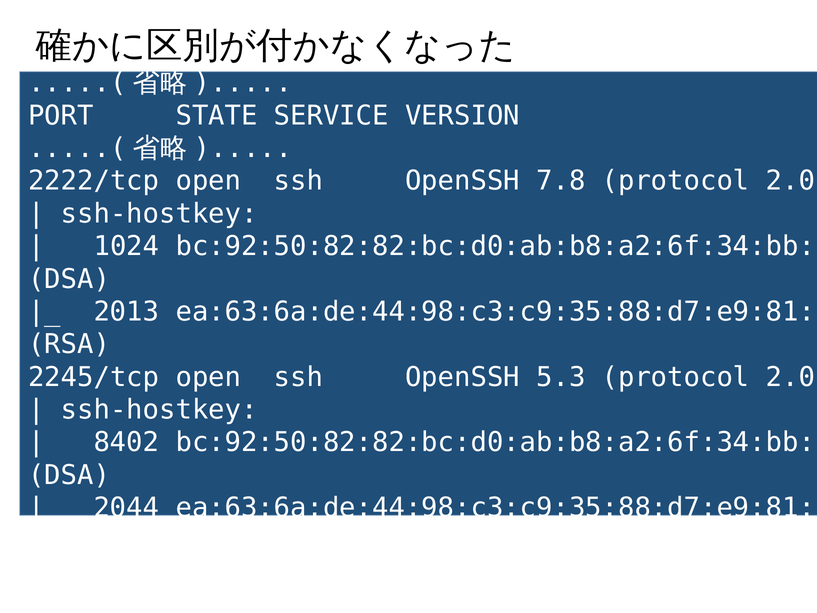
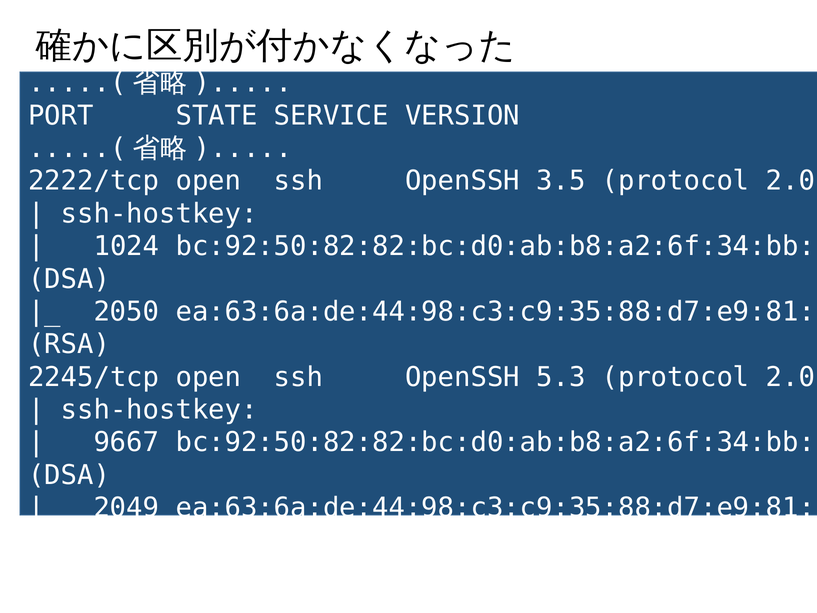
7.8: 7.8 -> 3.5
2013: 2013 -> 2050
8402: 8402 -> 9667
2044: 2044 -> 2049
